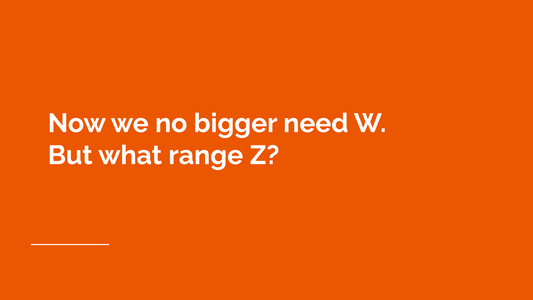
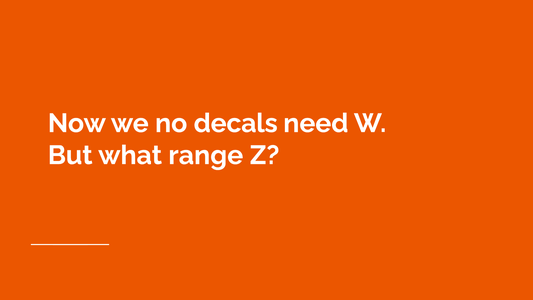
bigger: bigger -> decals
